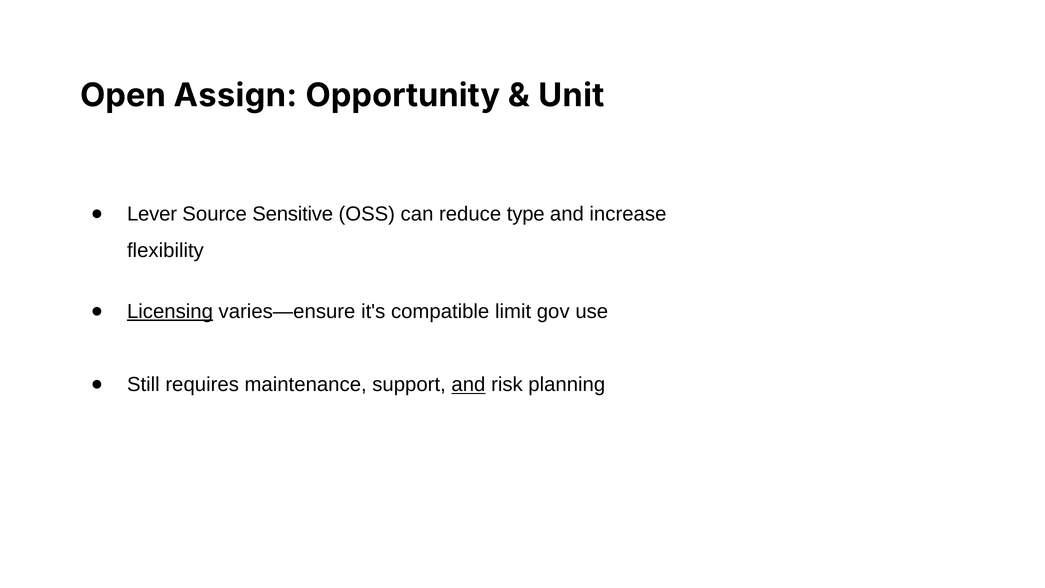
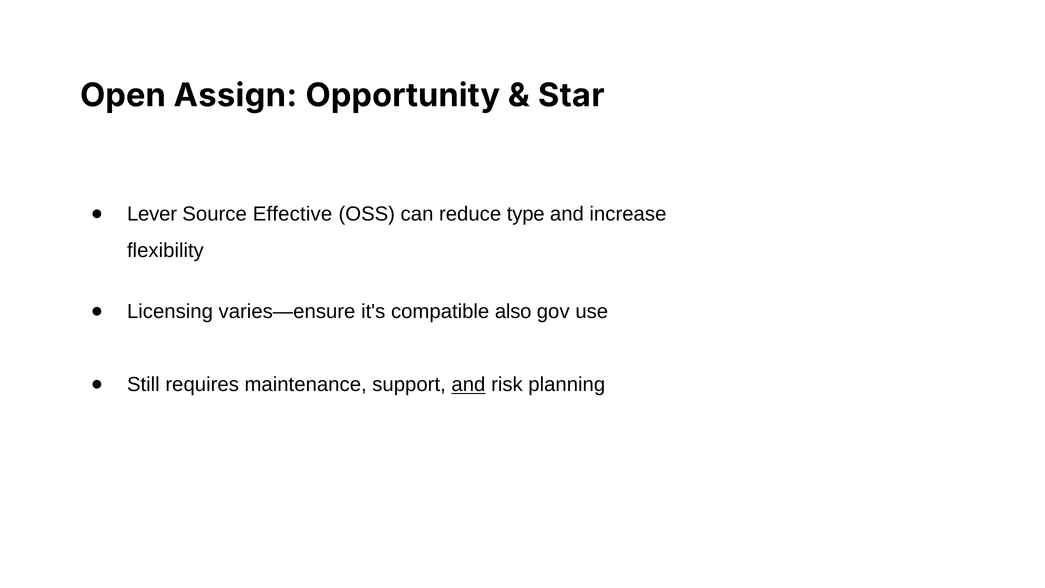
Unit: Unit -> Star
Sensitive: Sensitive -> Effective
Licensing underline: present -> none
limit: limit -> also
